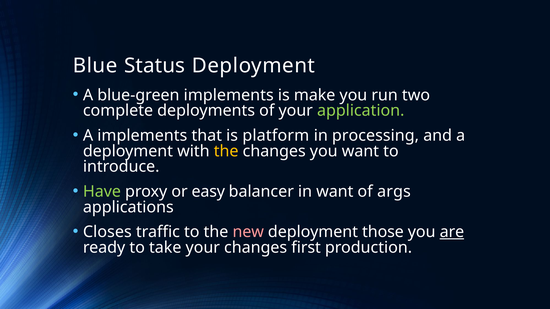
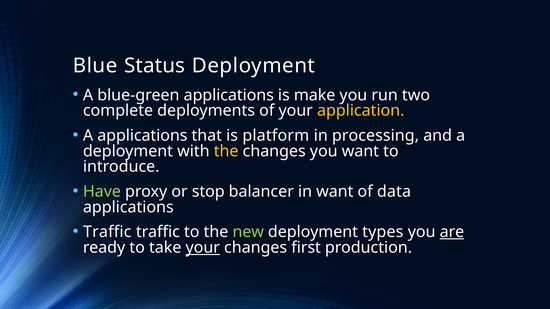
blue-green implements: implements -> applications
application colour: light green -> yellow
A implements: implements -> applications
easy: easy -> stop
args: args -> data
Closes at (107, 232): Closes -> Traffic
new colour: pink -> light green
those: those -> types
your at (203, 248) underline: none -> present
